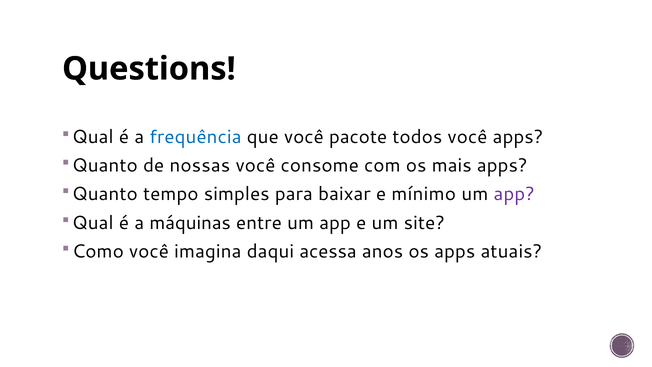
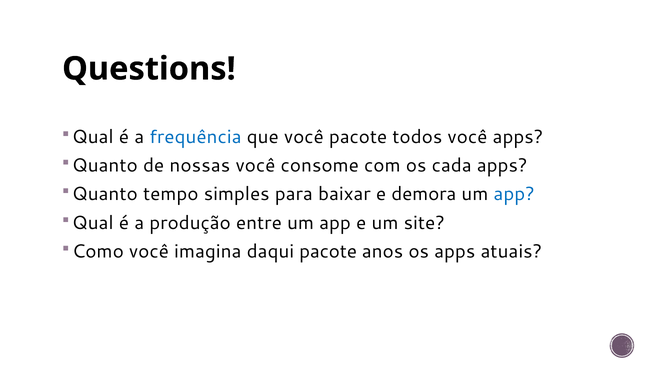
mais: mais -> cada
mínimo: mínimo -> demora
app at (514, 194) colour: purple -> blue
máquinas: máquinas -> produção
daqui acessa: acessa -> pacote
